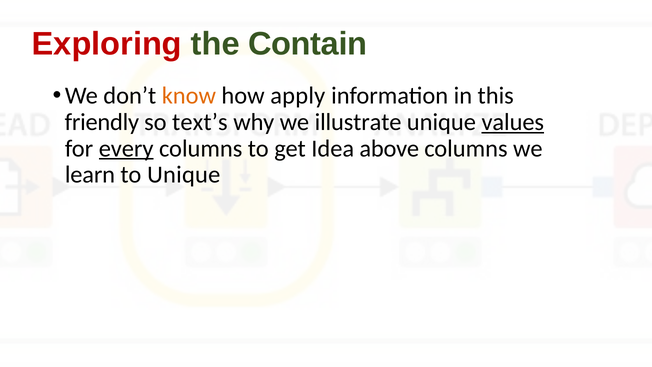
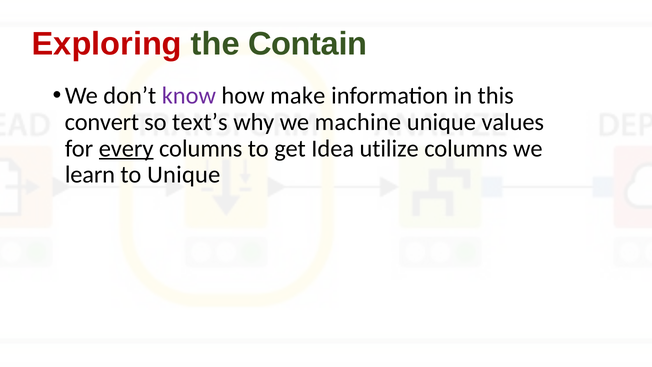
know colour: orange -> purple
apply: apply -> make
friendly: friendly -> convert
illustrate: illustrate -> machine
values underline: present -> none
above: above -> utilize
